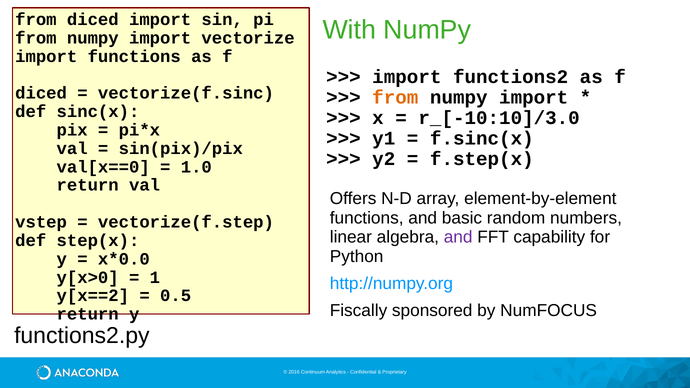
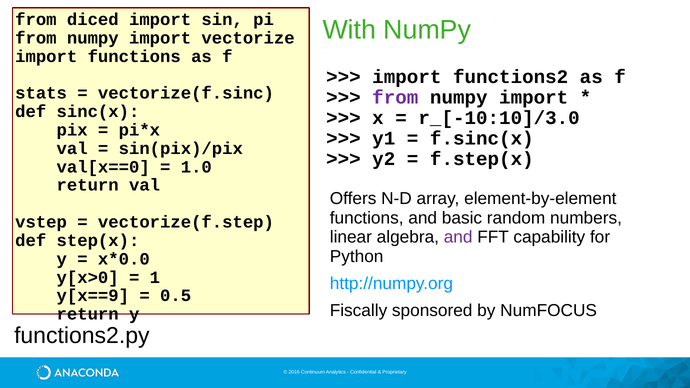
diced at (41, 93): diced -> stats
from at (395, 97) colour: orange -> purple
y[x==2: y[x==2 -> y[x==9
